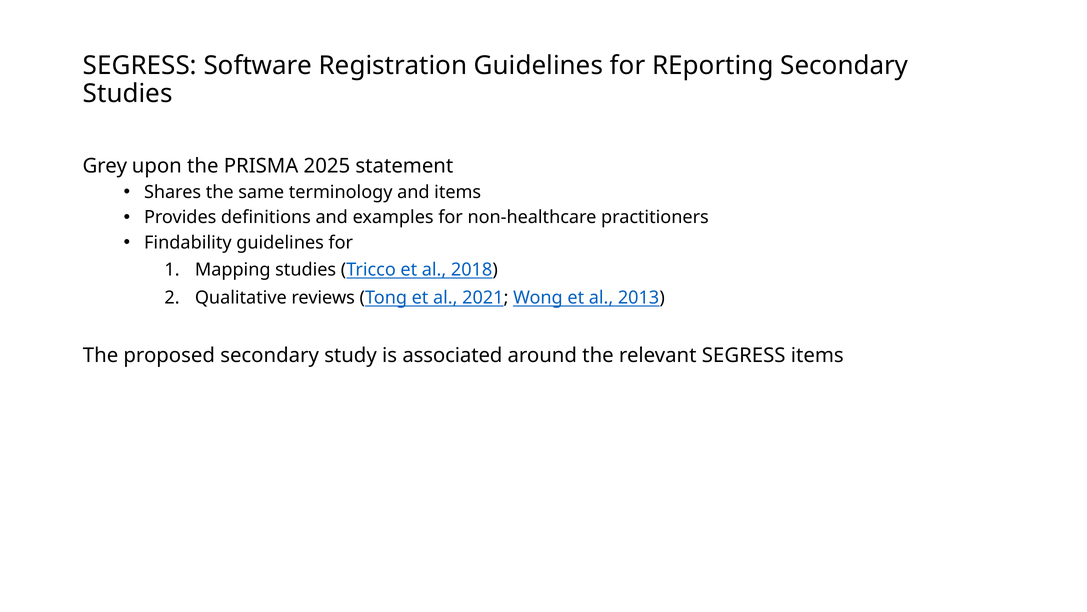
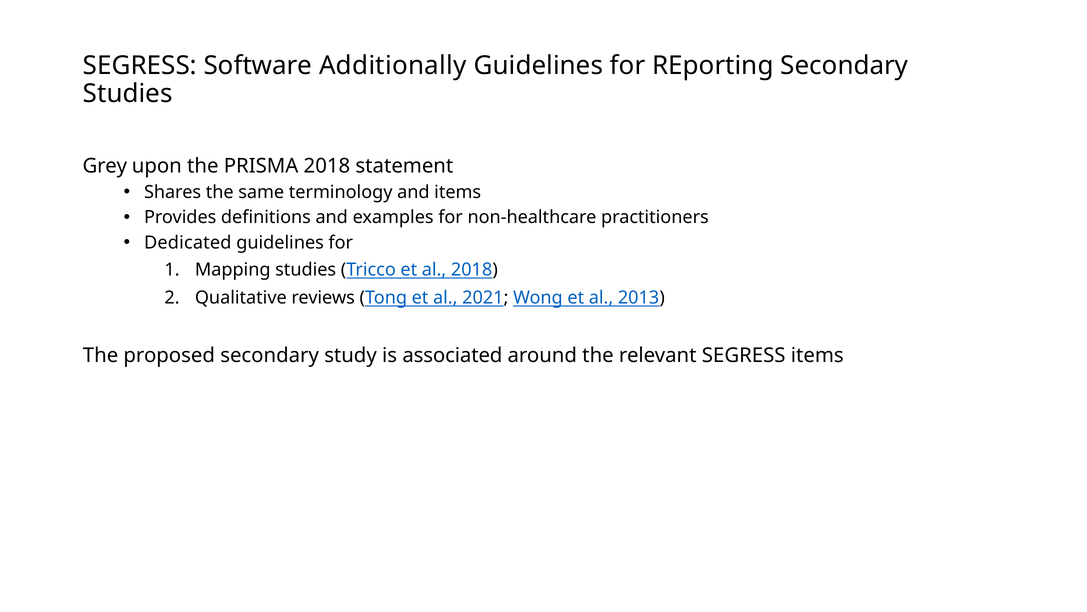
Registration: Registration -> Additionally
PRISMA 2025: 2025 -> 2018
Findability: Findability -> Dedicated
